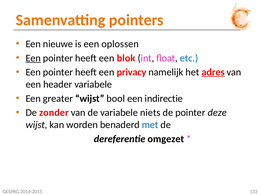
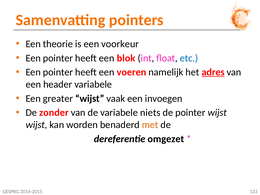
nieuwe: nieuwe -> theorie
oplossen: oplossen -> voorkeur
Een at (33, 58) underline: present -> none
privacy: privacy -> voeren
bool: bool -> vaak
indirectie: indirectie -> invoegen
pointer deze: deze -> wijst
met colour: blue -> orange
